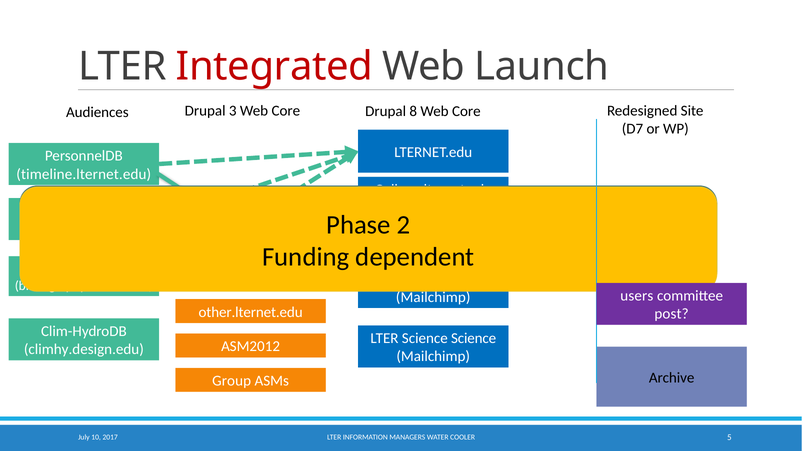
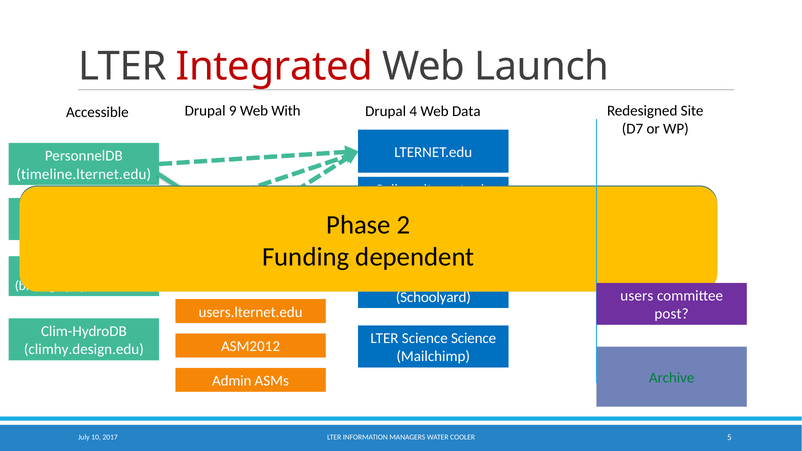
Audiences: Audiences -> Accessible
3: 3 -> 9
Core at (286, 111): Core -> With
8: 8 -> 4
Core at (466, 111): Core -> Data
Mailchimp at (433, 297): Mailchimp -> Schoolyard
other.lternet.edu: other.lternet.edu -> users.lternet.edu
Archive colour: black -> green
Group: Group -> Admin
